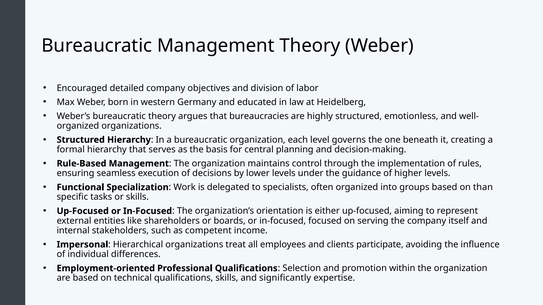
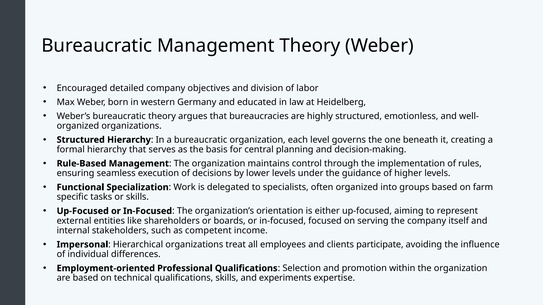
than: than -> farm
significantly: significantly -> experiments
